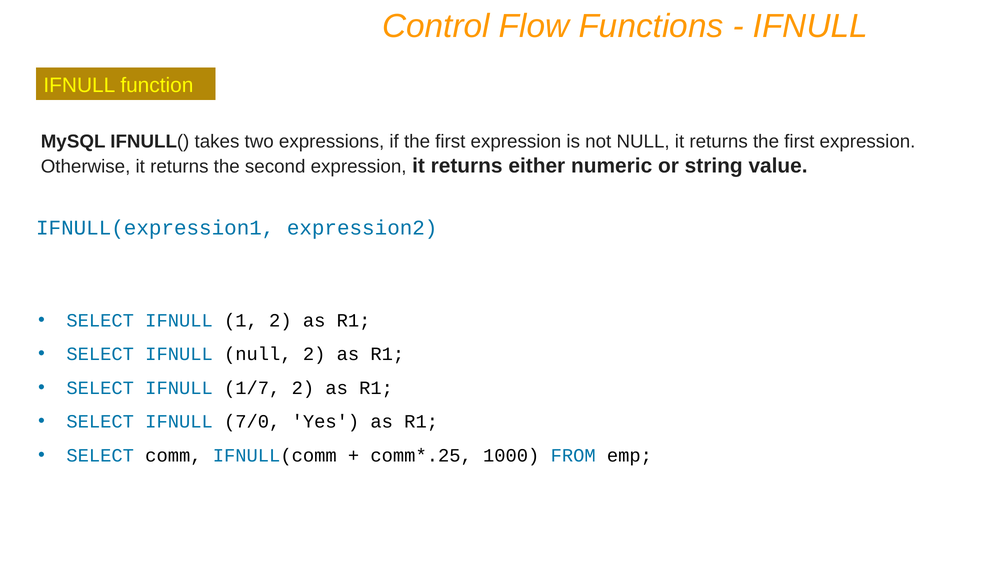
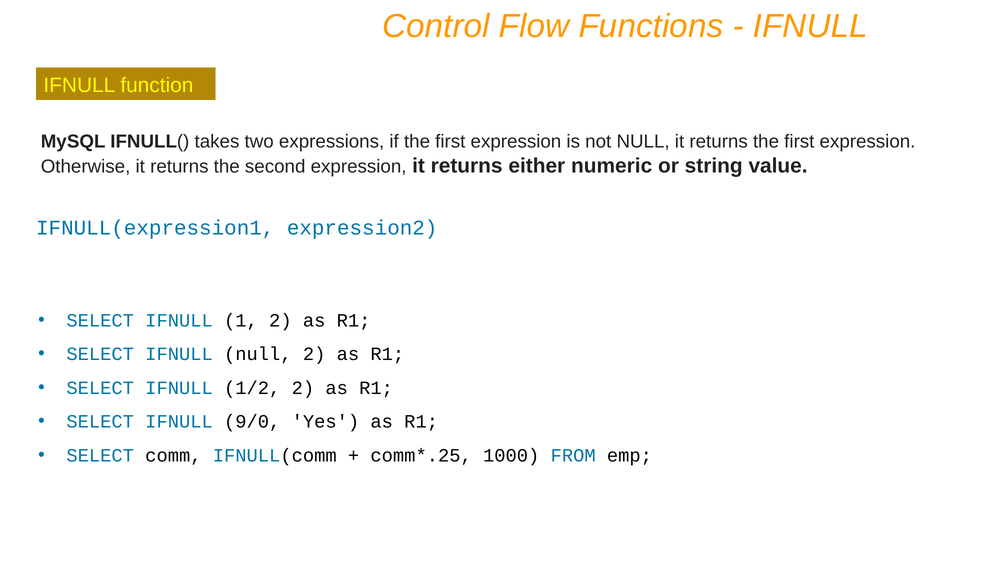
1/7: 1/7 -> 1/2
7/0: 7/0 -> 9/0
